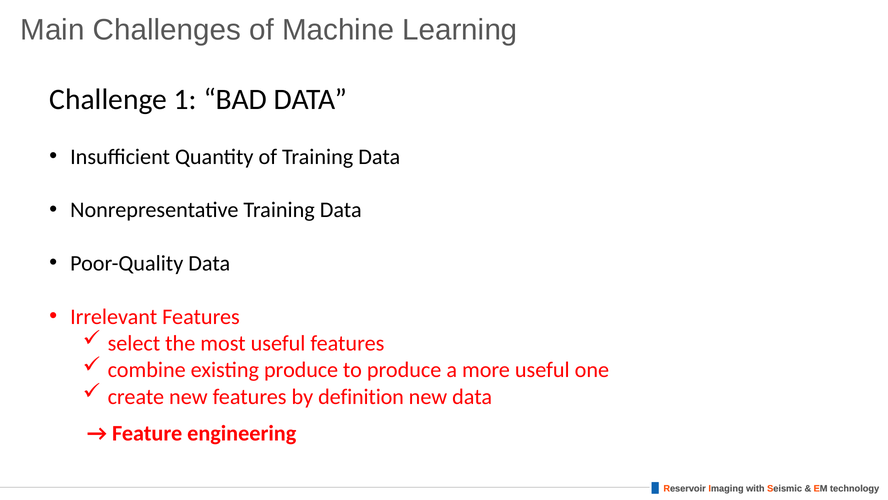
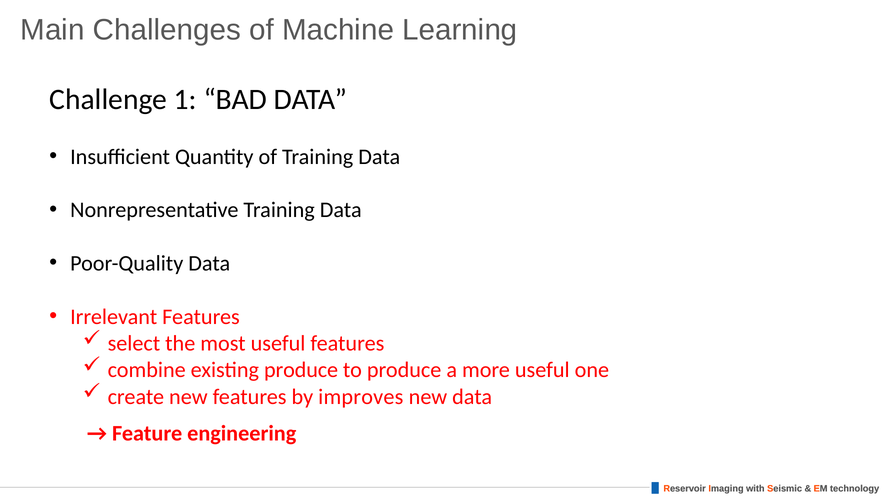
definition: definition -> improves
